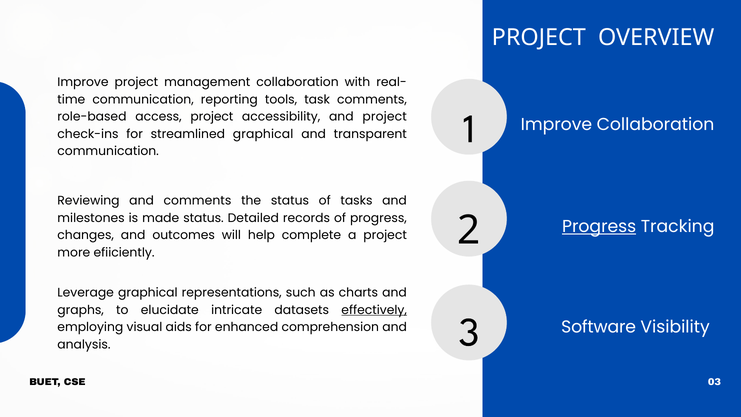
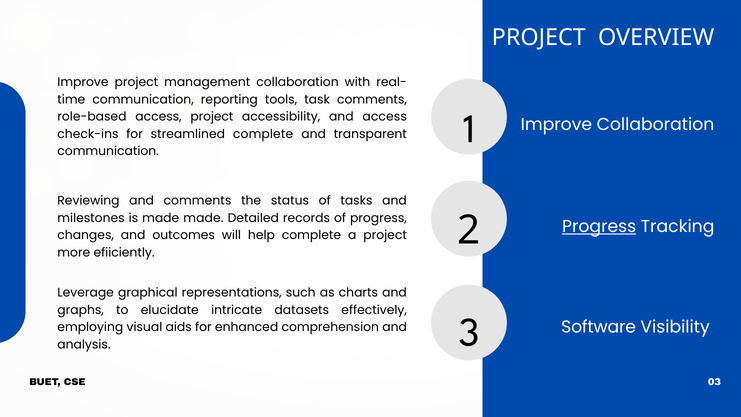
and project: project -> access
streamlined graphical: graphical -> complete
made status: status -> made
effectively underline: present -> none
